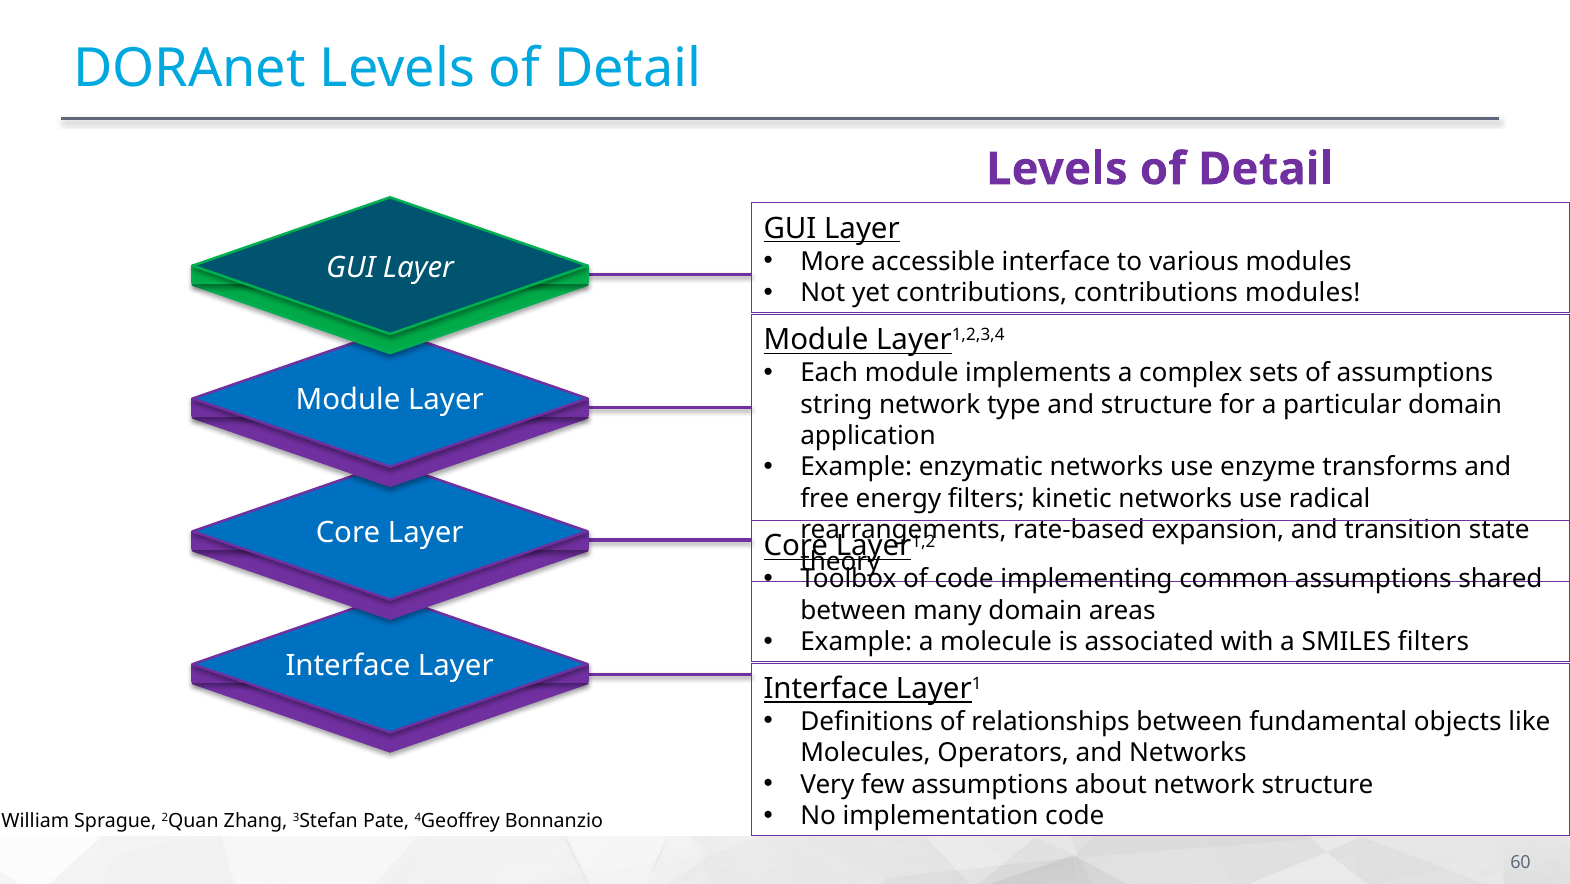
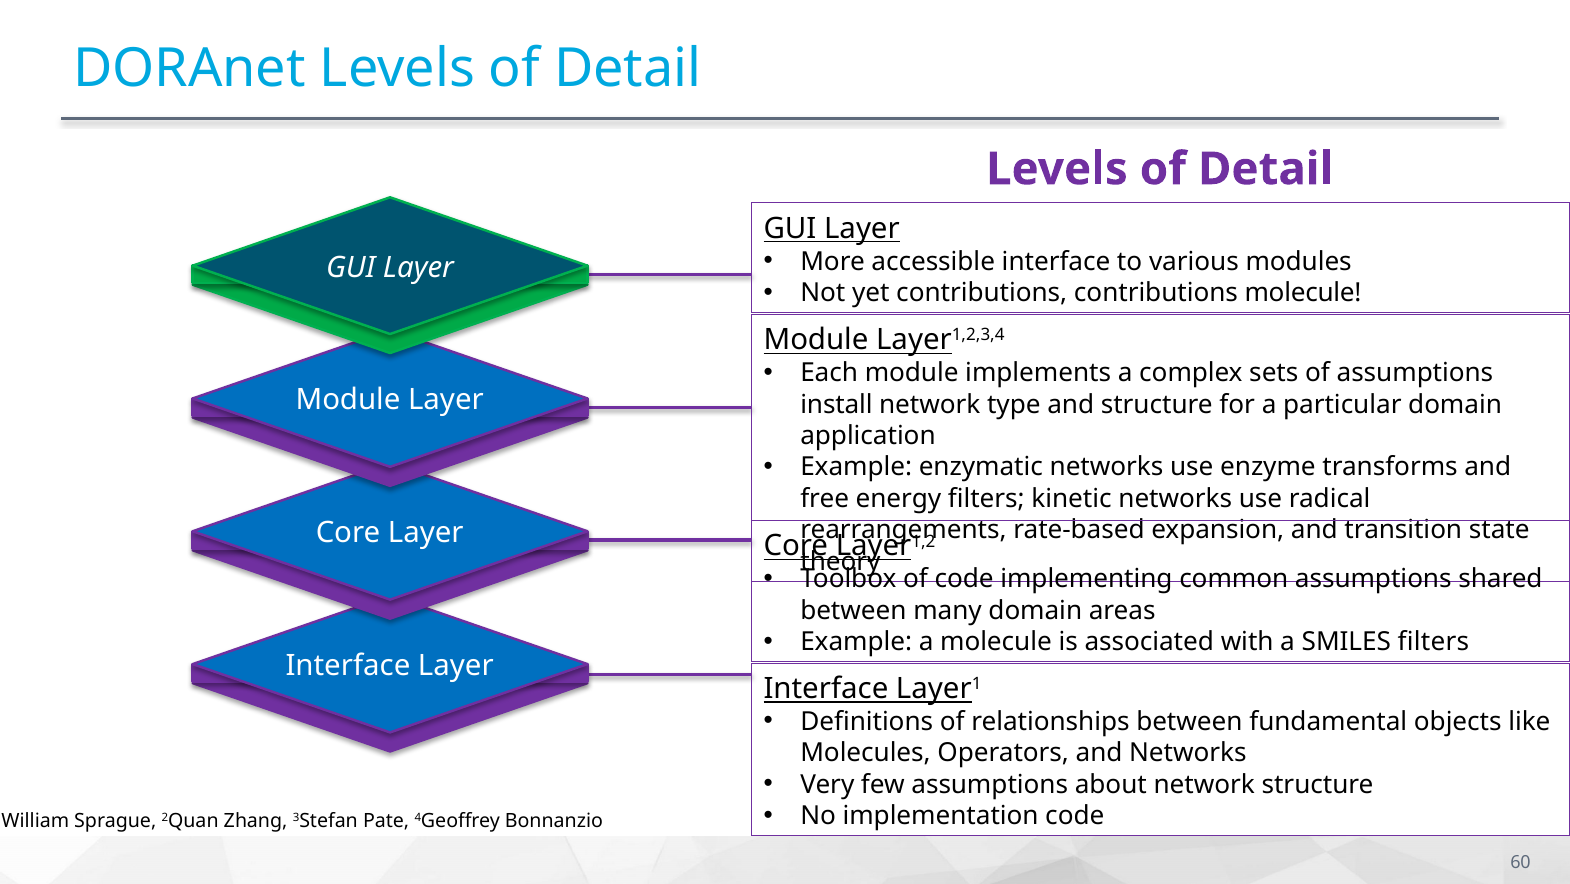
contributions modules: modules -> molecule
string: string -> install
